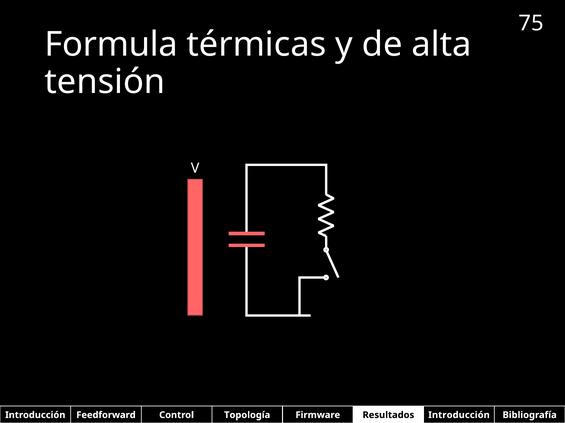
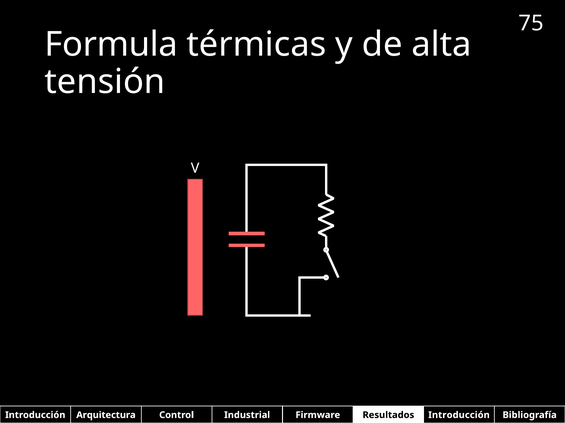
Feedforward: Feedforward -> Arquitectura
Topología: Topología -> Industrial
